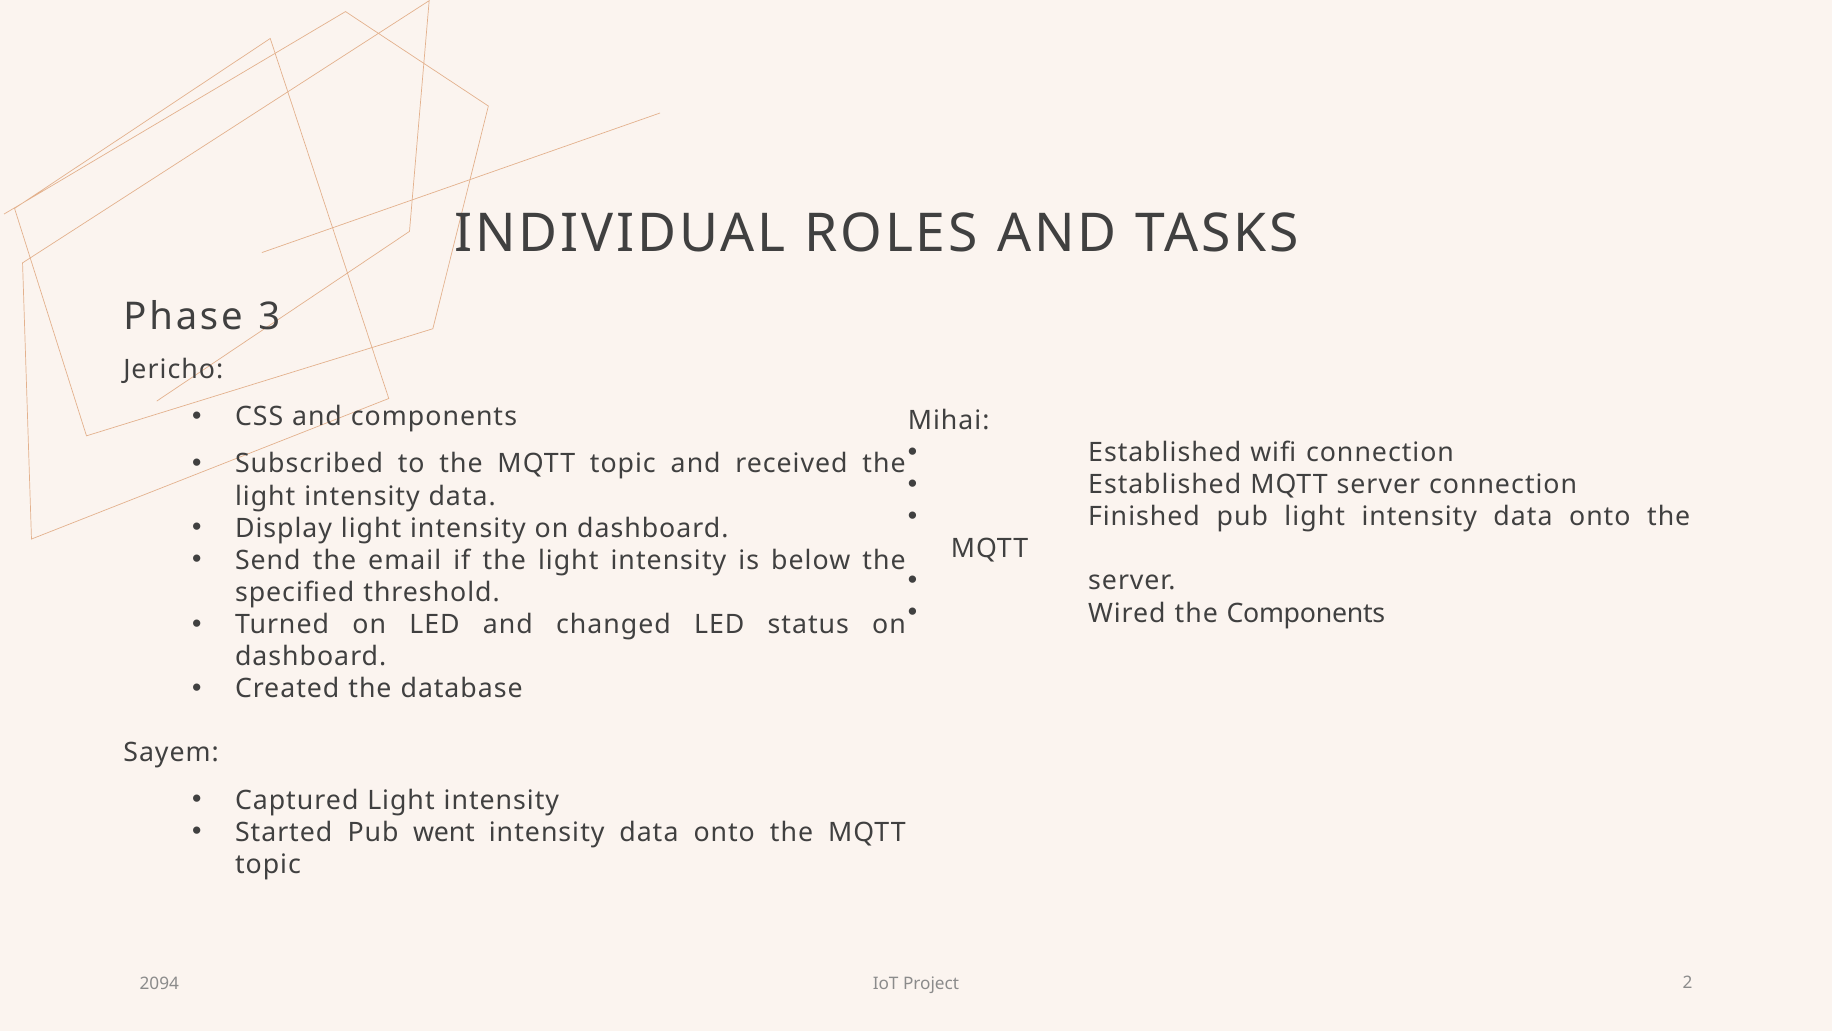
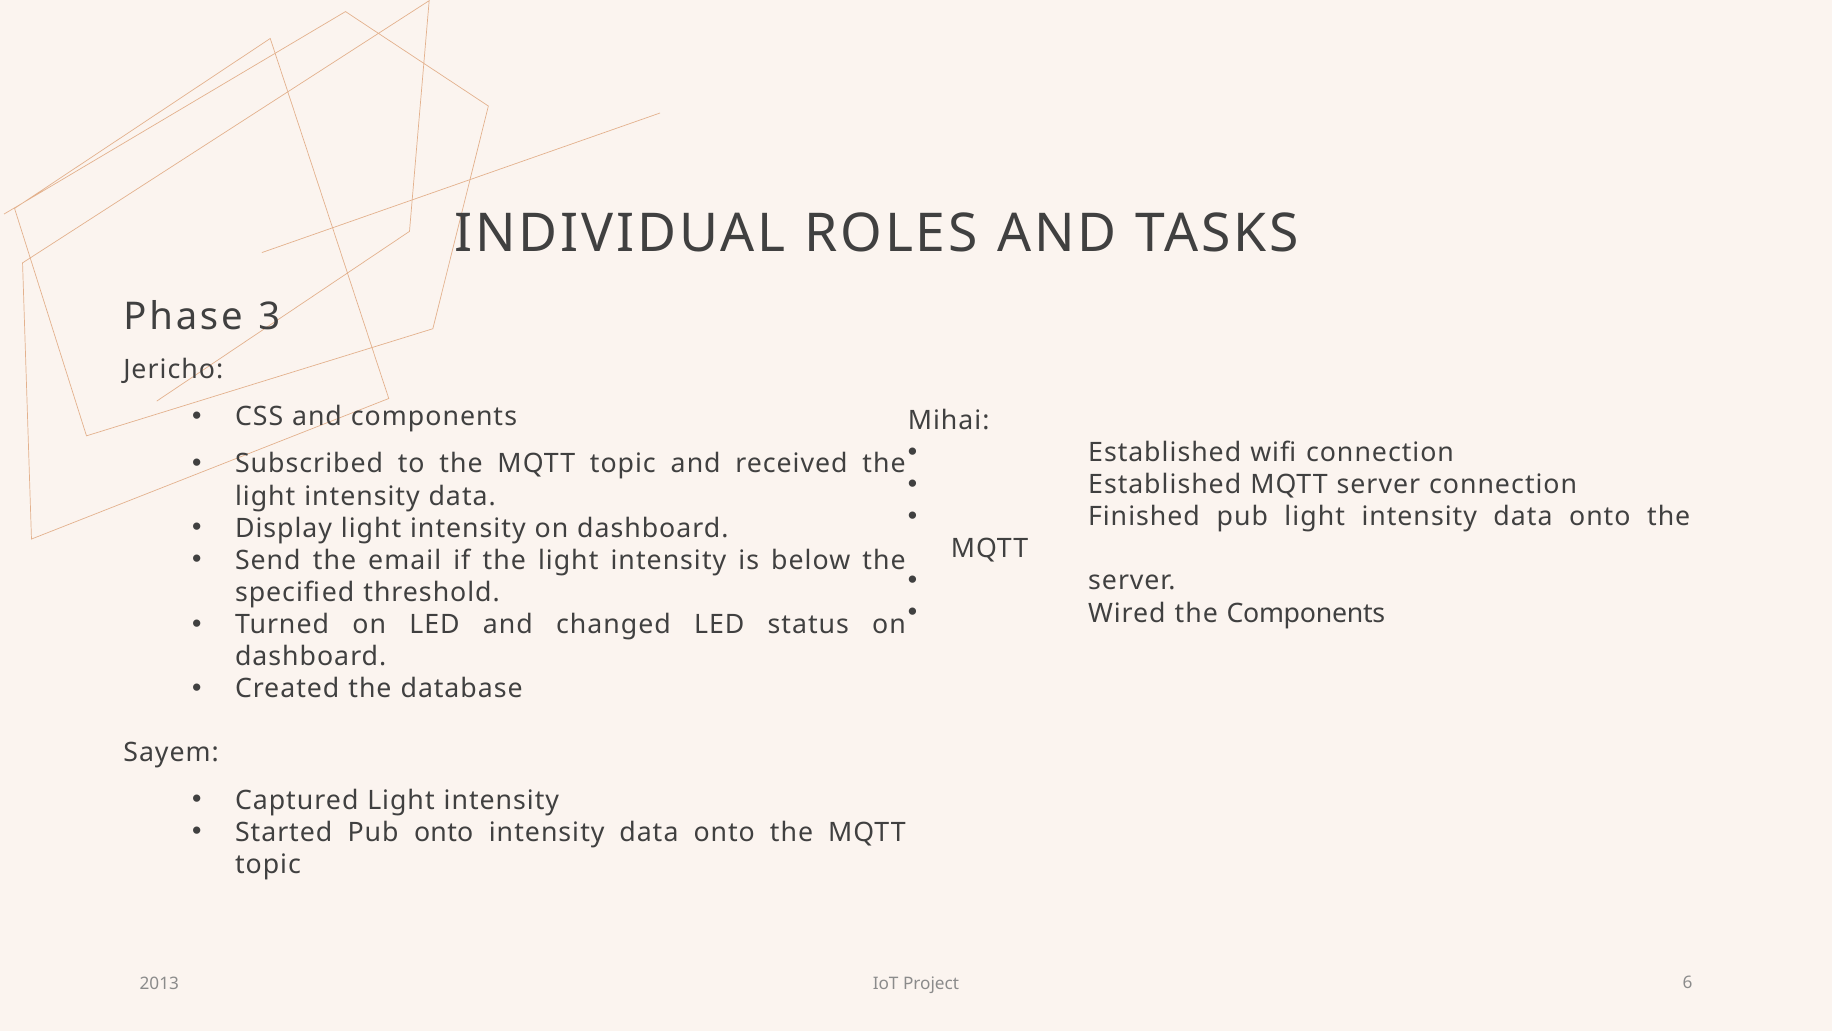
Pub went: went -> onto
2094: 2094 -> 2013
2: 2 -> 6
